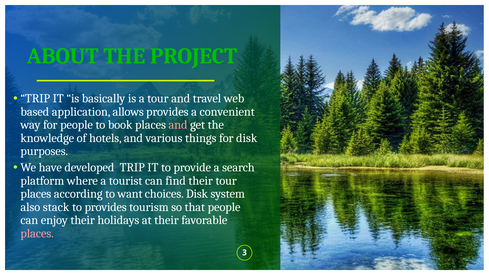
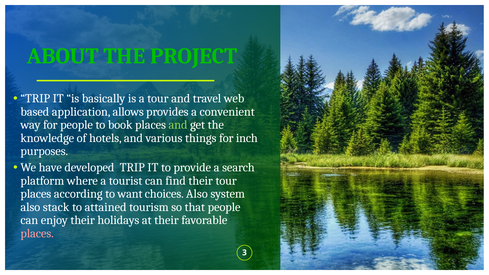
and at (178, 125) colour: pink -> light green
for disk: disk -> inch
choices Disk: Disk -> Also
to provides: provides -> attained
